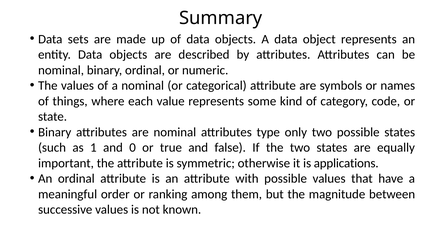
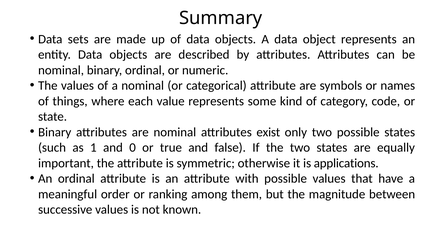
type: type -> exist
